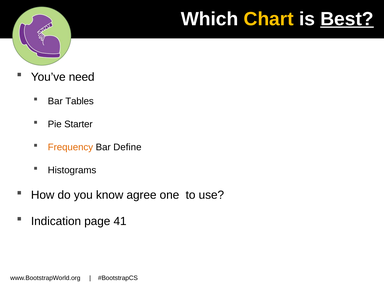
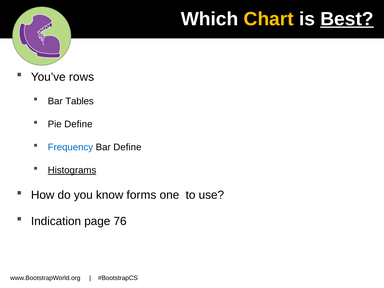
need: need -> rows
Pie Starter: Starter -> Define
Frequency colour: orange -> blue
Histograms underline: none -> present
agree: agree -> forms
41: 41 -> 76
